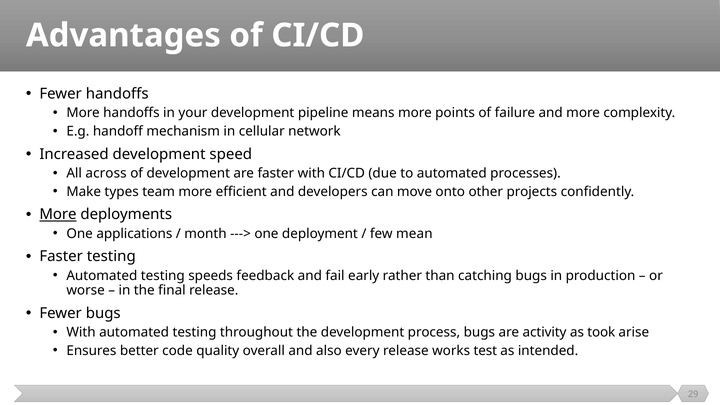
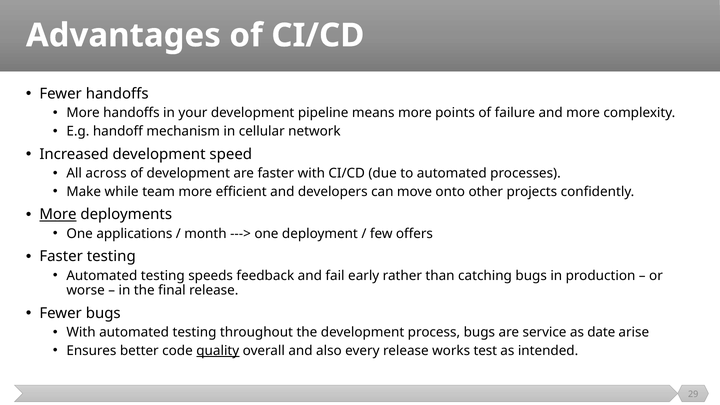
types: types -> while
mean: mean -> offers
activity: activity -> service
took: took -> date
quality underline: none -> present
